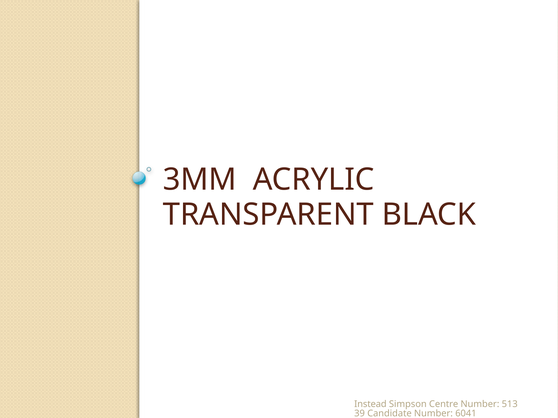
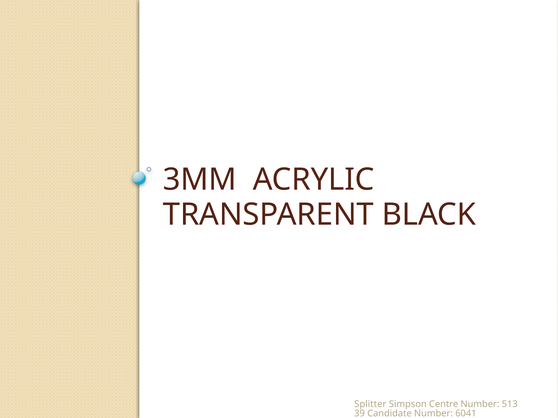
Instead: Instead -> Splitter
